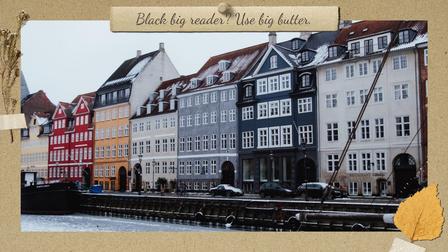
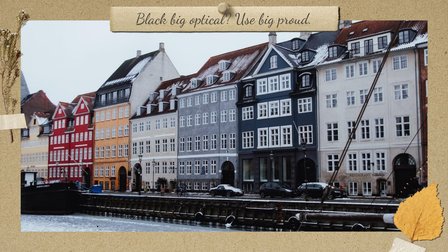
reader: reader -> optical
butter: butter -> proud
